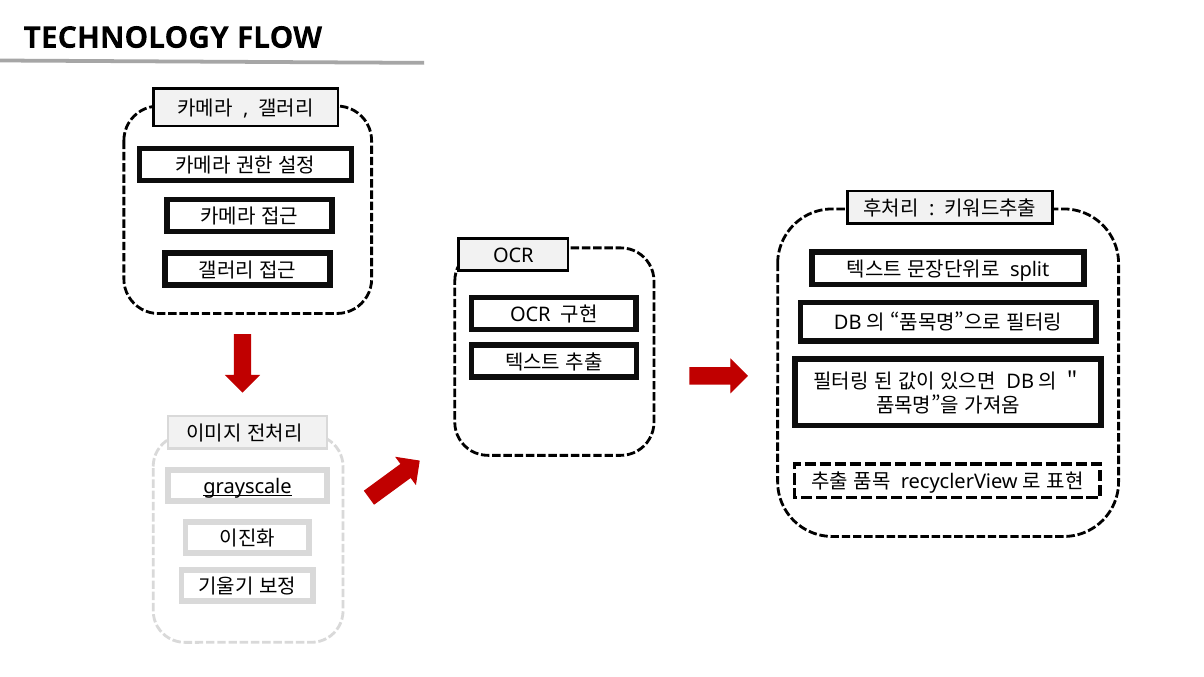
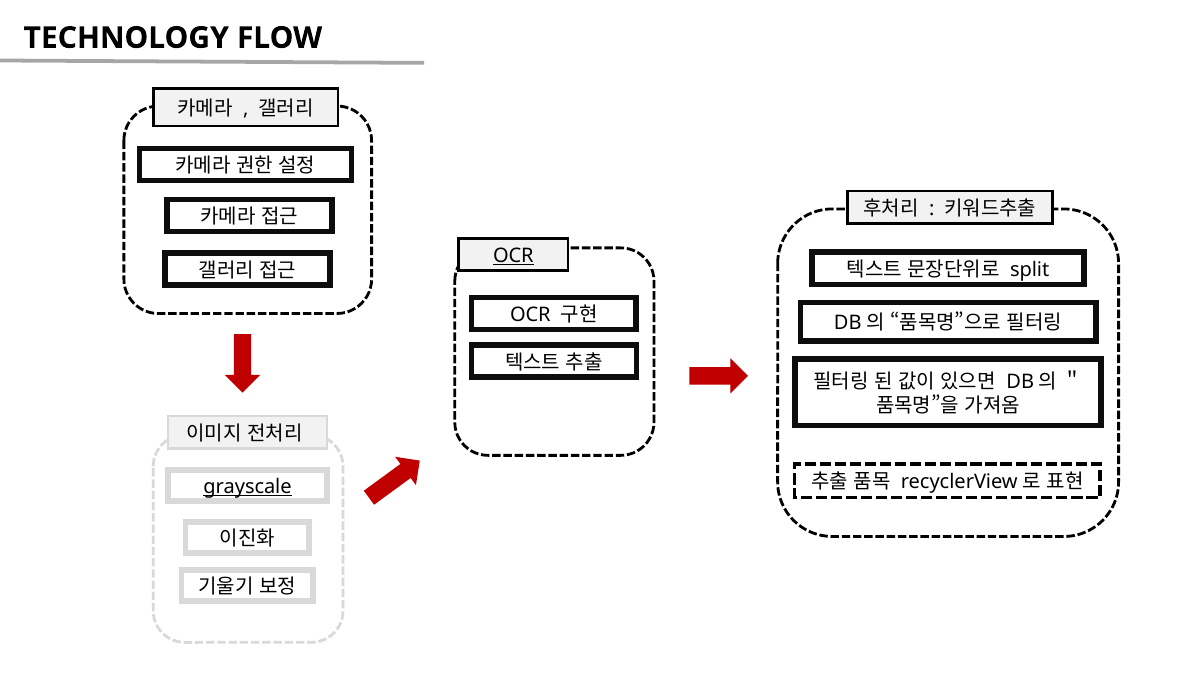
OCR at (513, 256) underline: none -> present
